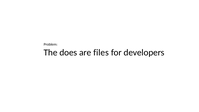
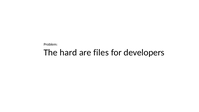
does: does -> hard
